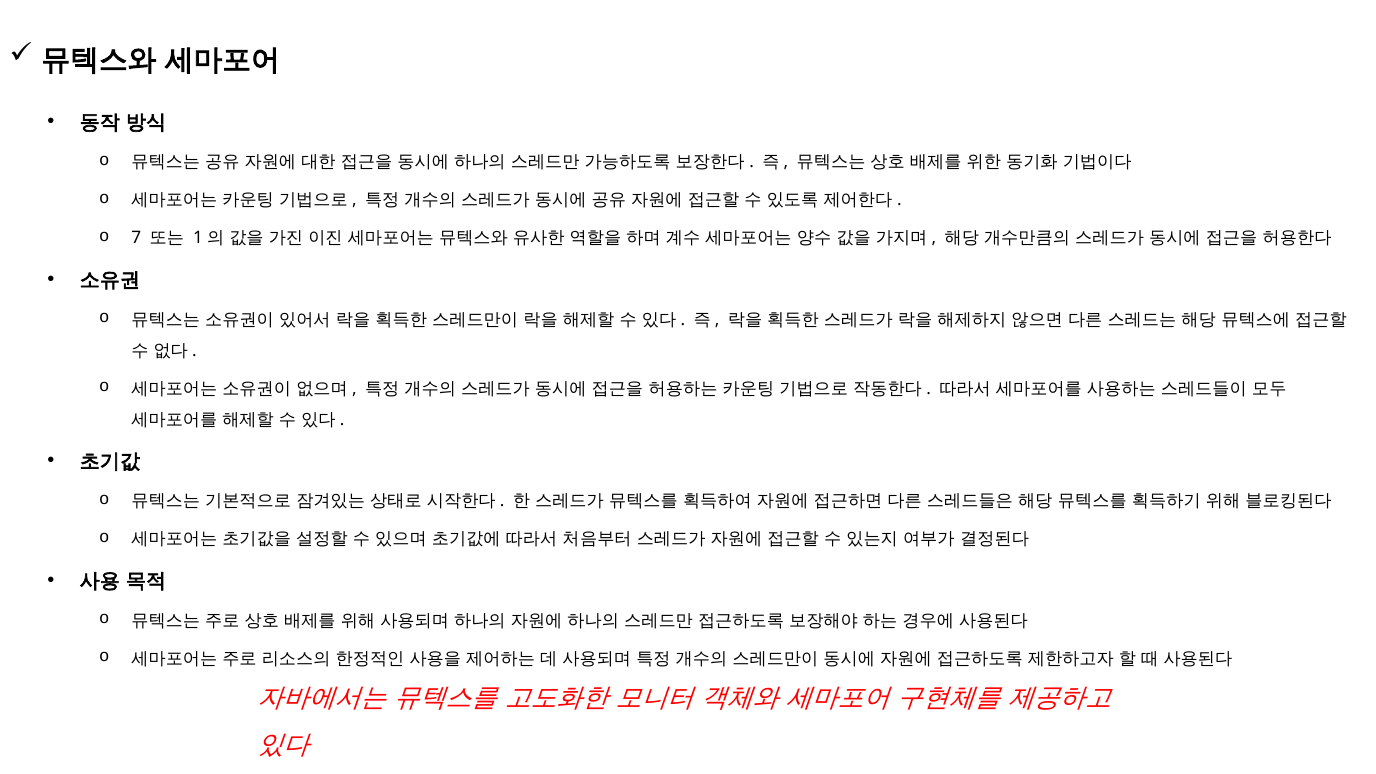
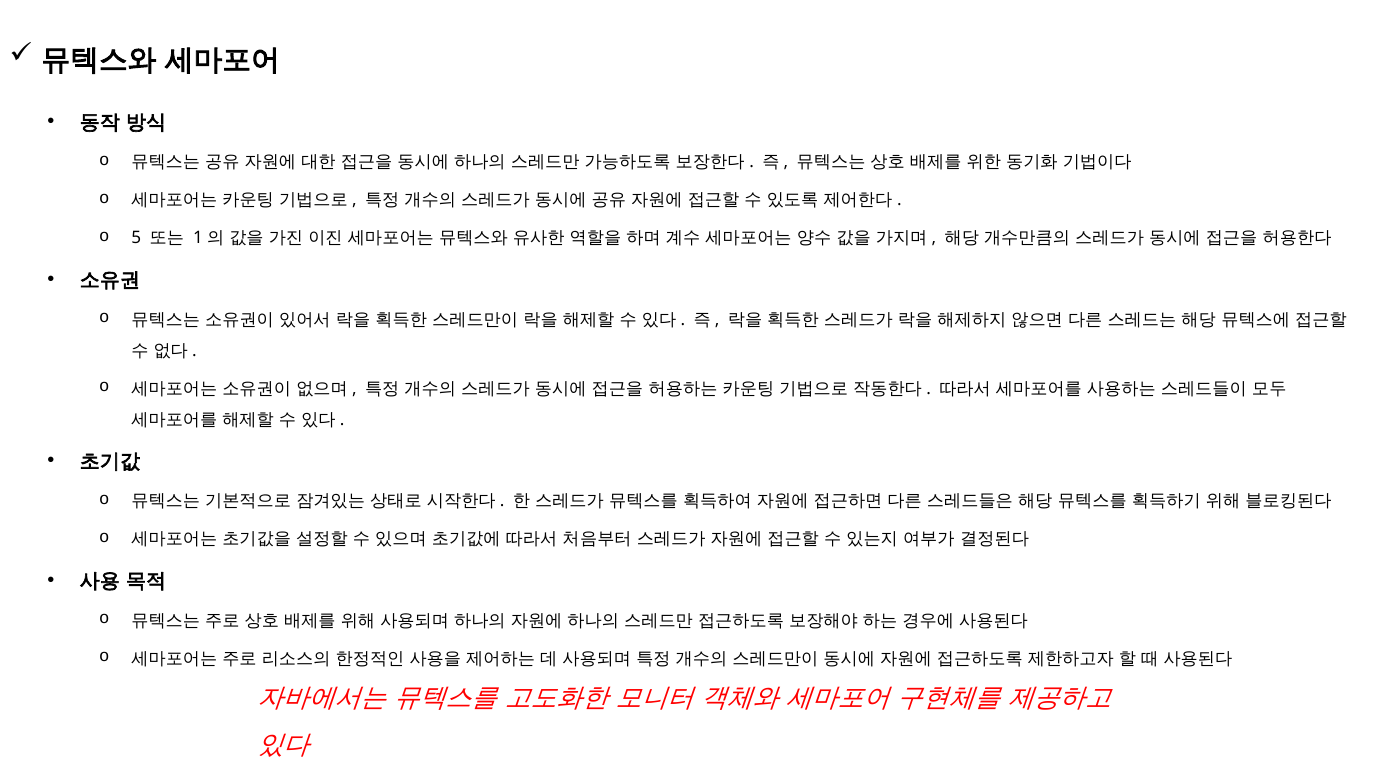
7: 7 -> 5
